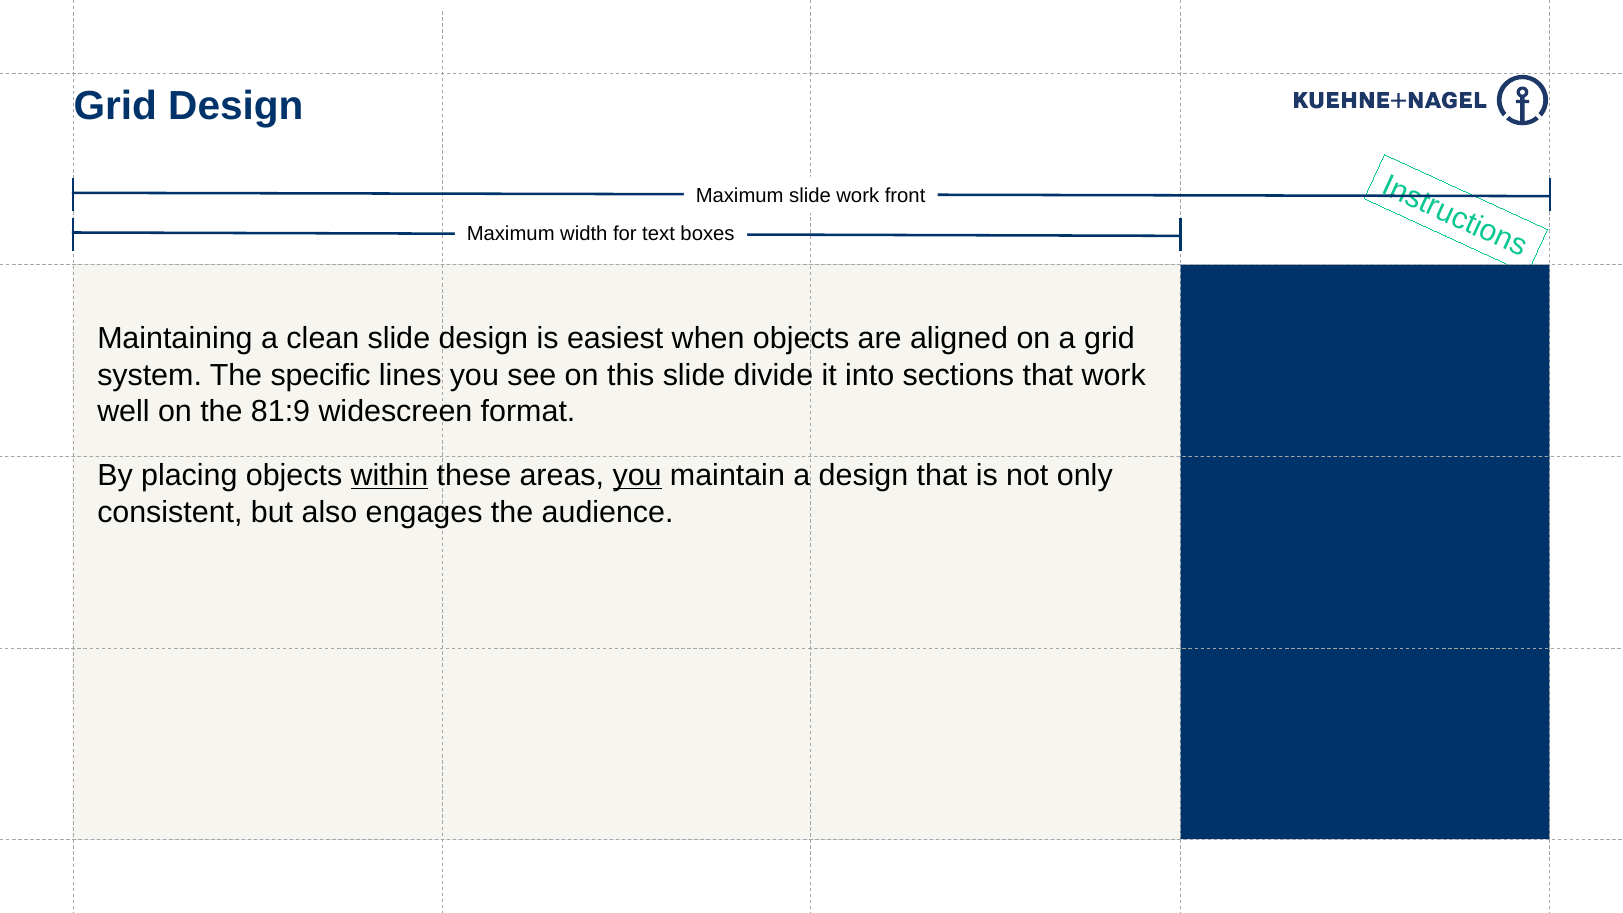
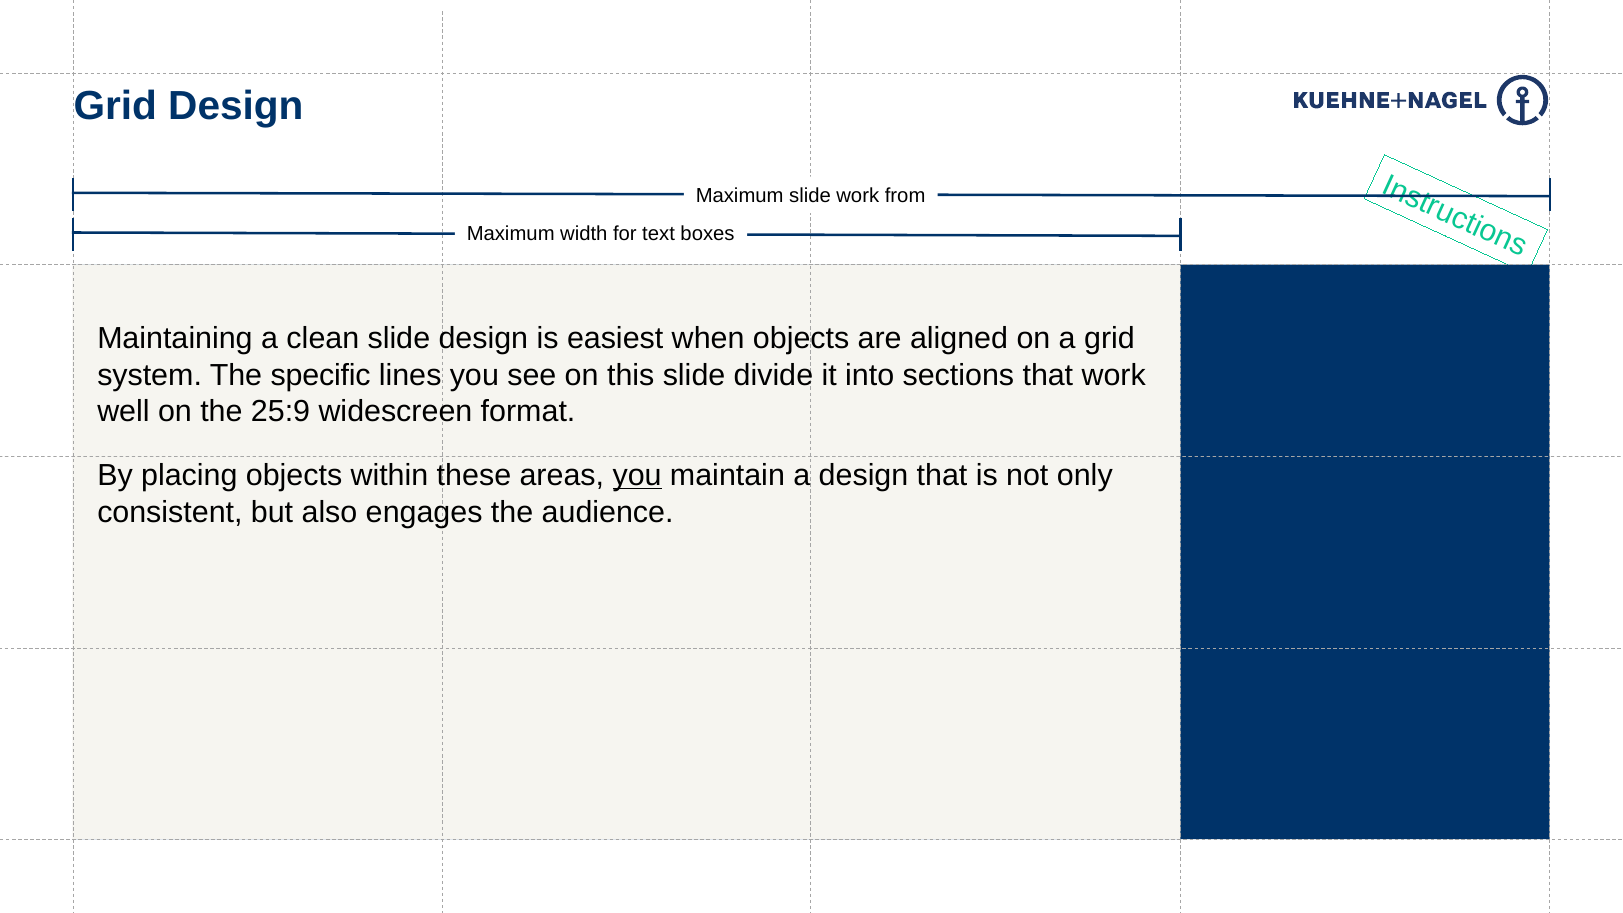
front: front -> from
81:9: 81:9 -> 25:9
within underline: present -> none
